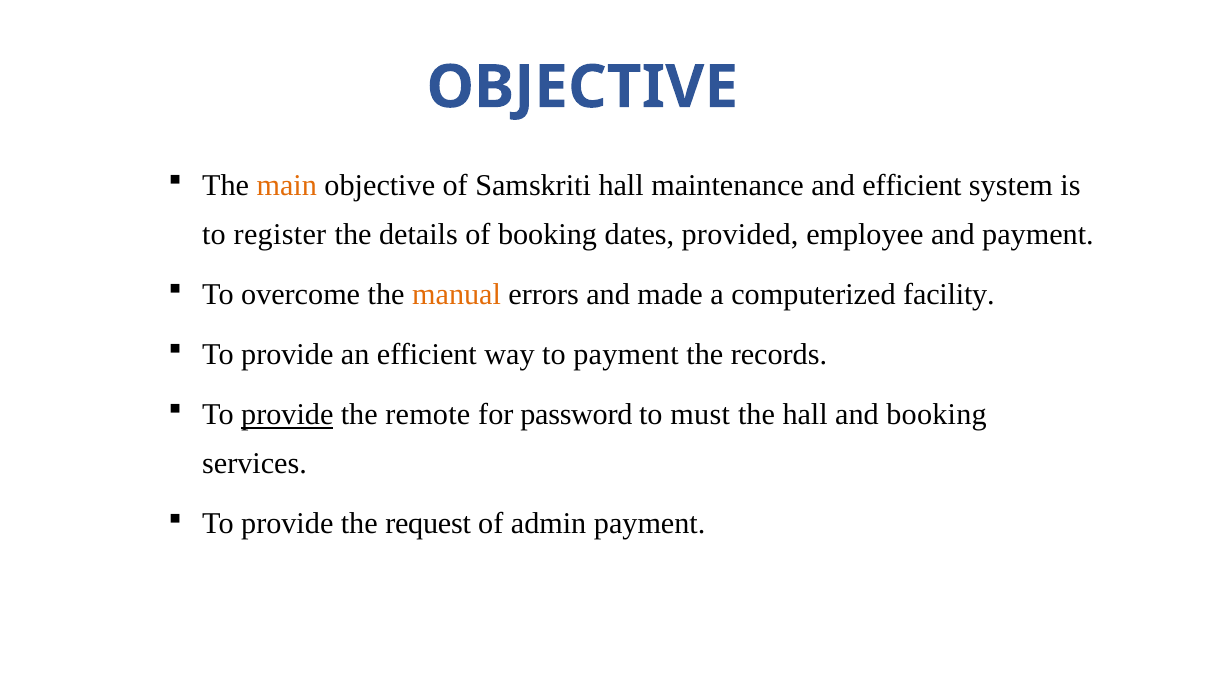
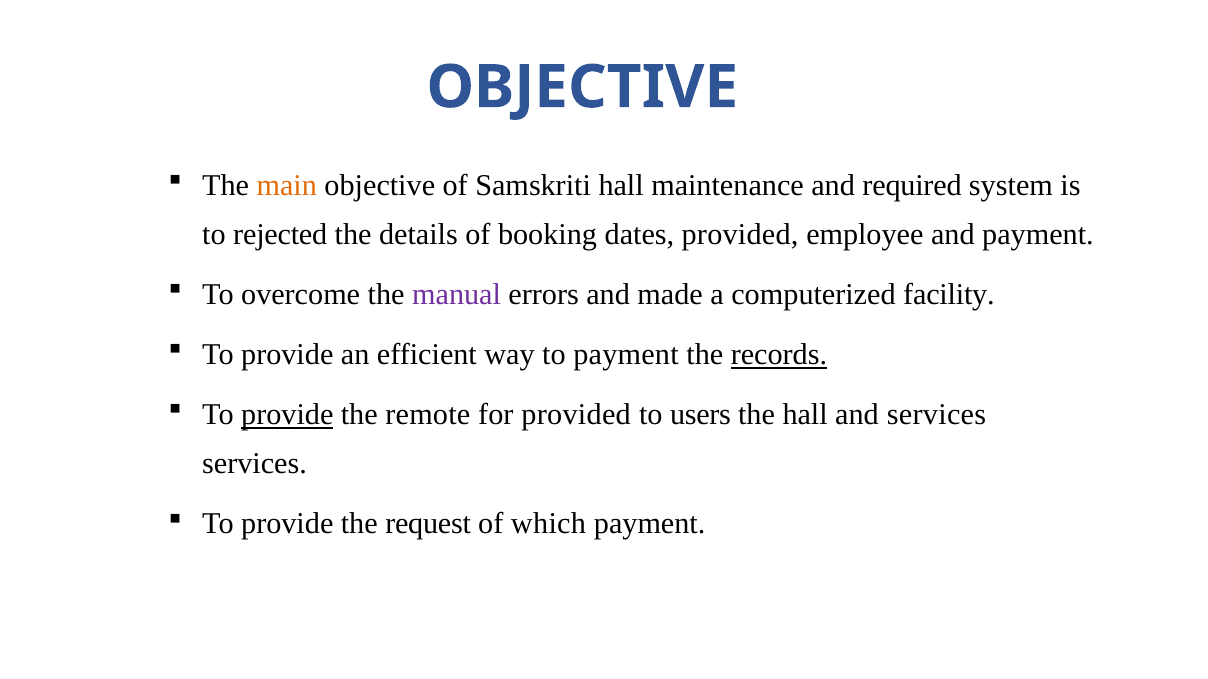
and efficient: efficient -> required
register: register -> rejected
manual colour: orange -> purple
records underline: none -> present
for password: password -> provided
must: must -> users
and booking: booking -> services
admin: admin -> which
